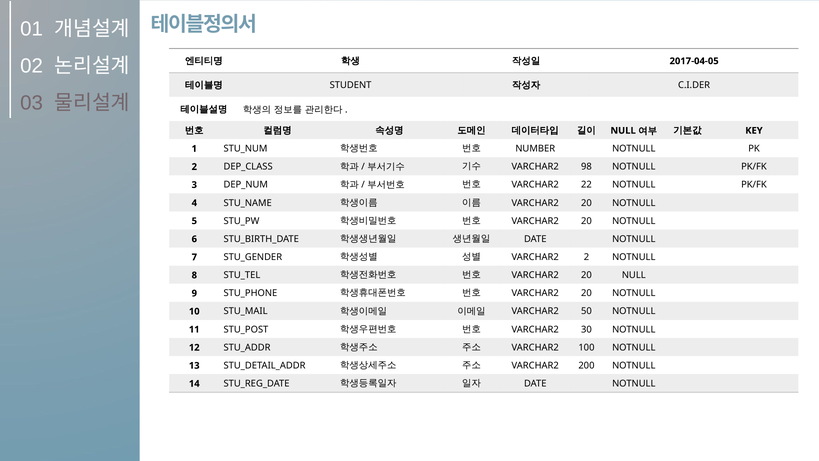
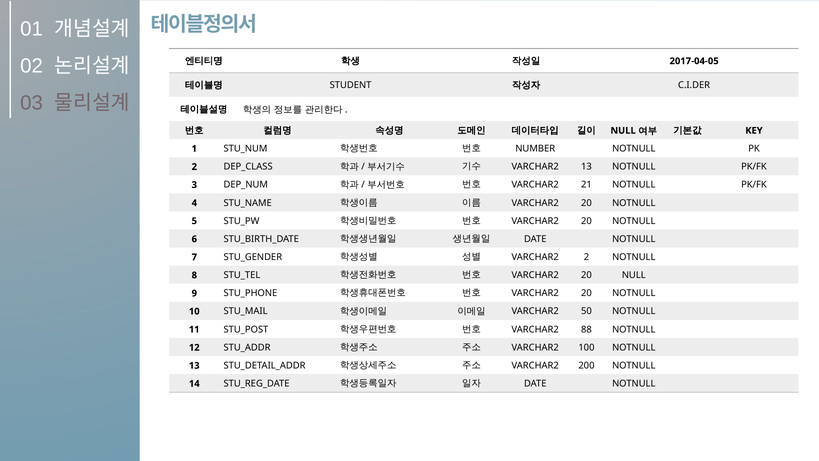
VARCHAR2 98: 98 -> 13
22: 22 -> 21
30: 30 -> 88
